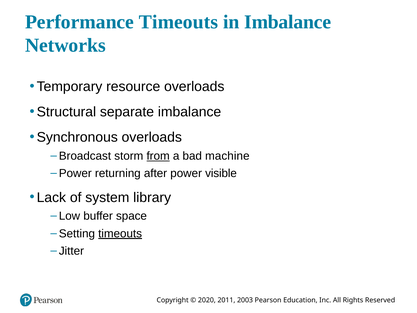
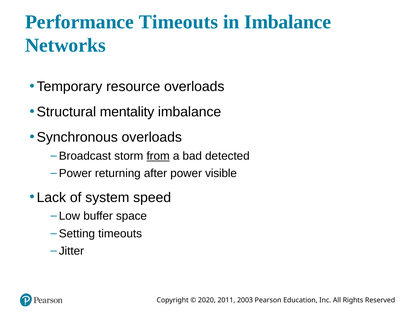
separate: separate -> mentality
machine: machine -> detected
library: library -> speed
timeouts at (120, 233) underline: present -> none
